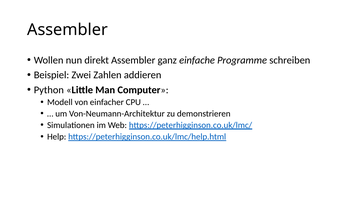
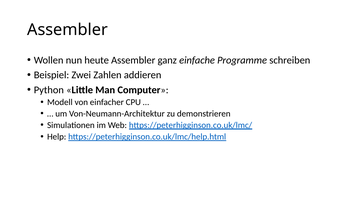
direkt: direkt -> heute
